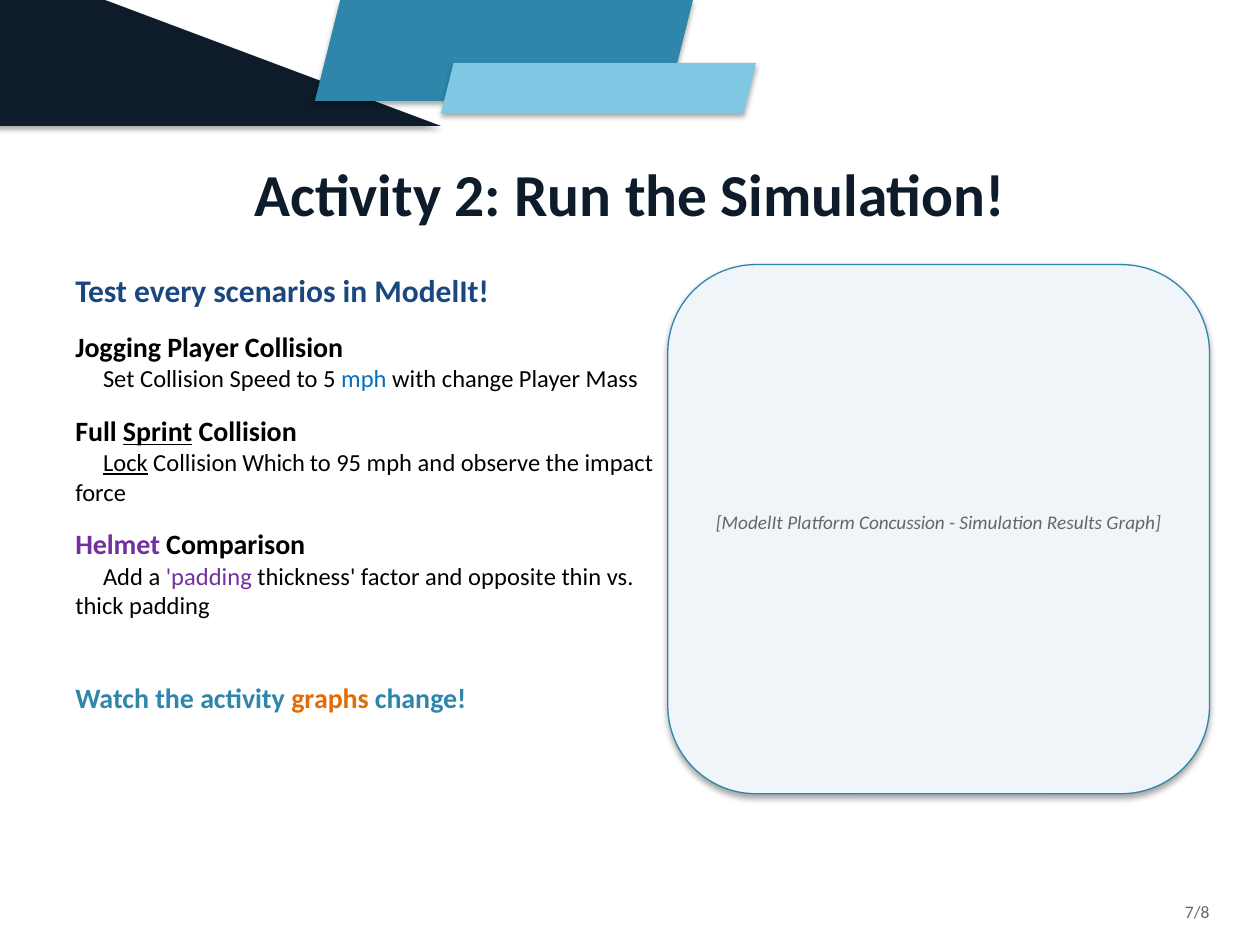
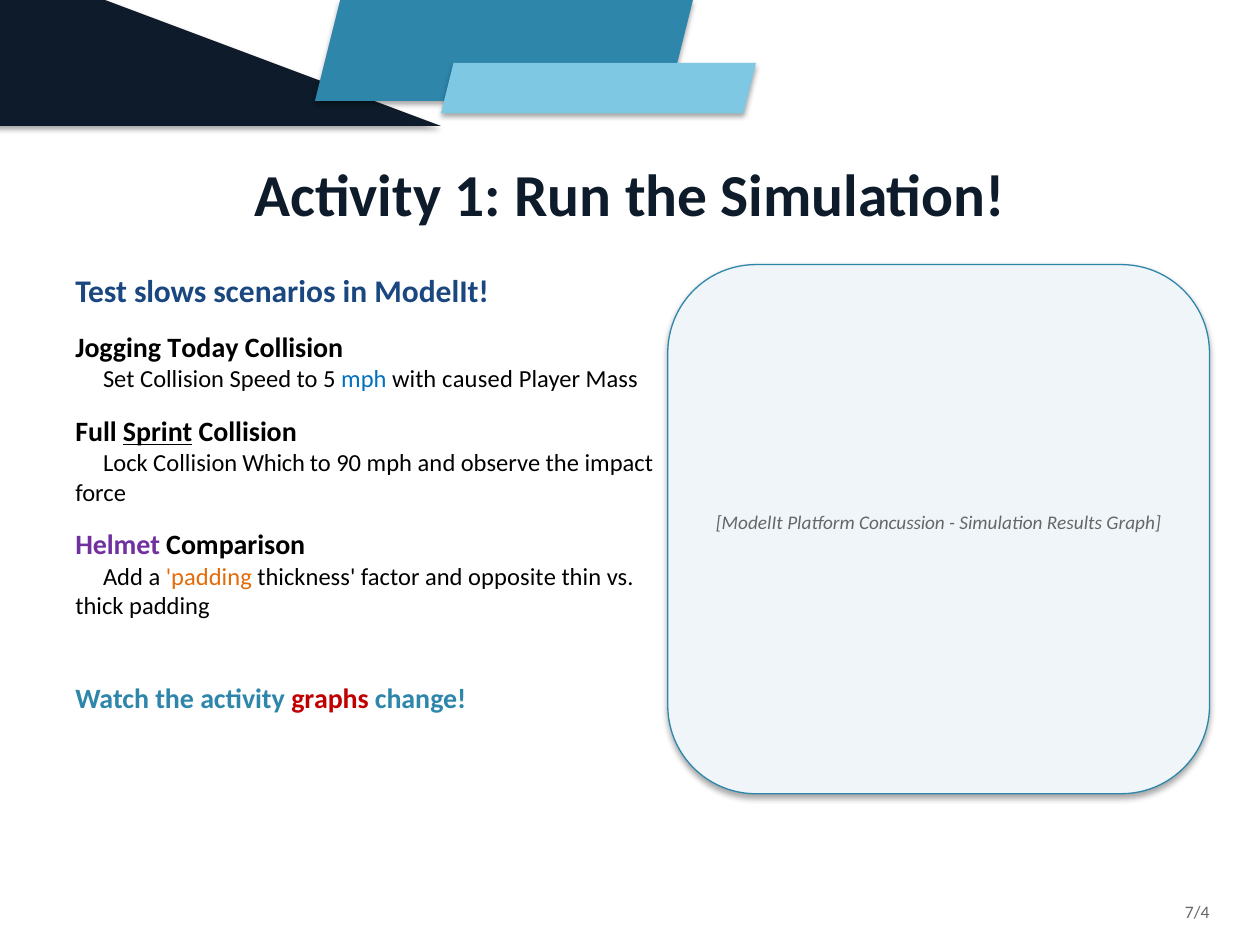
2: 2 -> 1
every: every -> slows
Jogging Player: Player -> Today
with change: change -> caused
Lock underline: present -> none
95: 95 -> 90
padding at (209, 577) colour: purple -> orange
graphs colour: orange -> red
7/8: 7/8 -> 7/4
